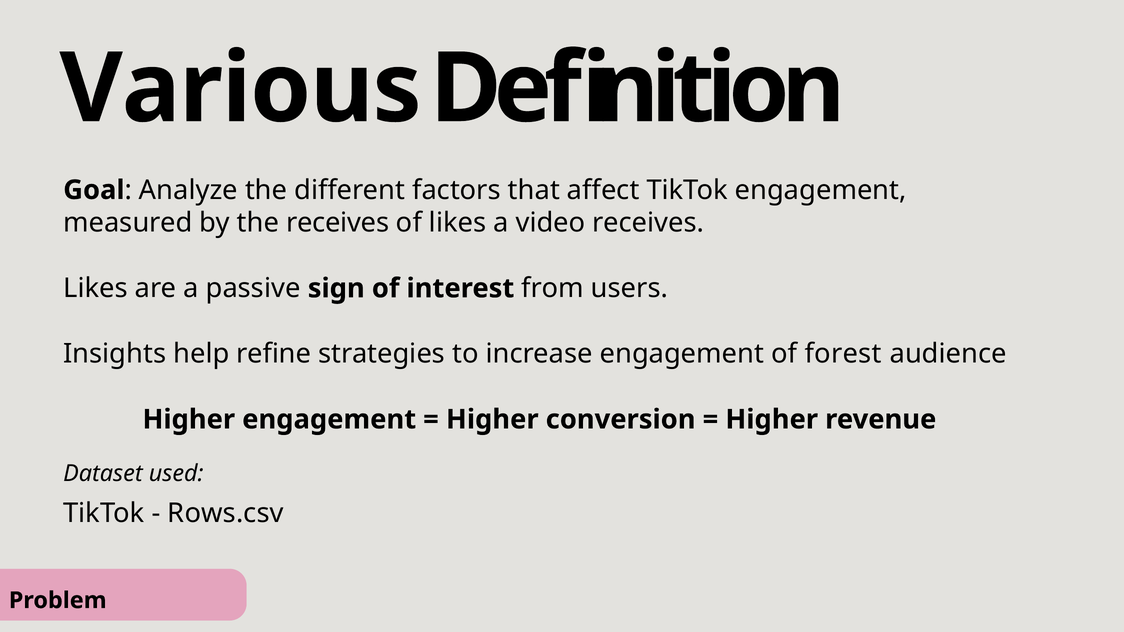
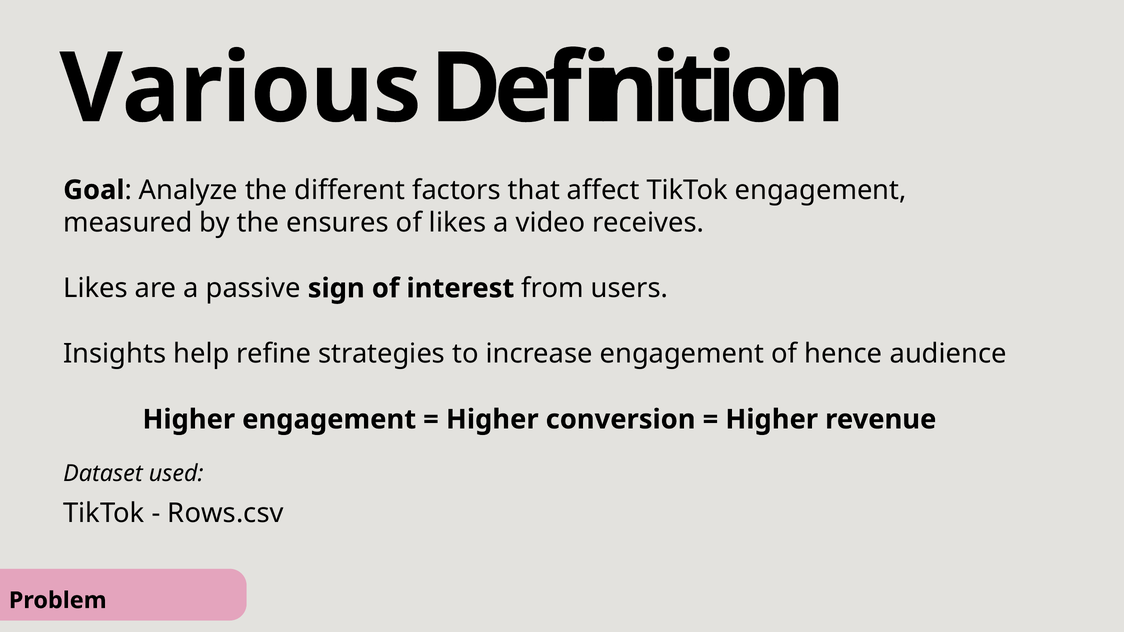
the receives: receives -> ensures
forest: forest -> hence
